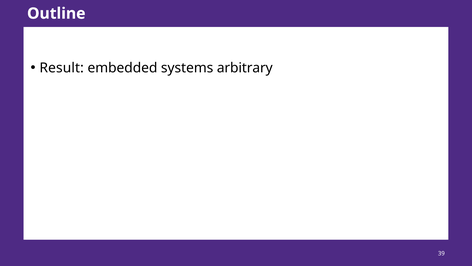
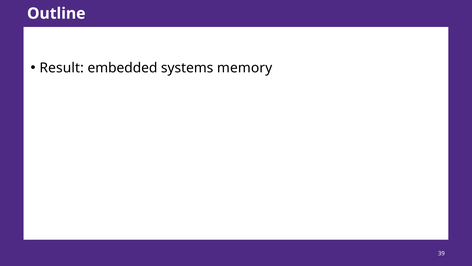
arbitrary: arbitrary -> memory
